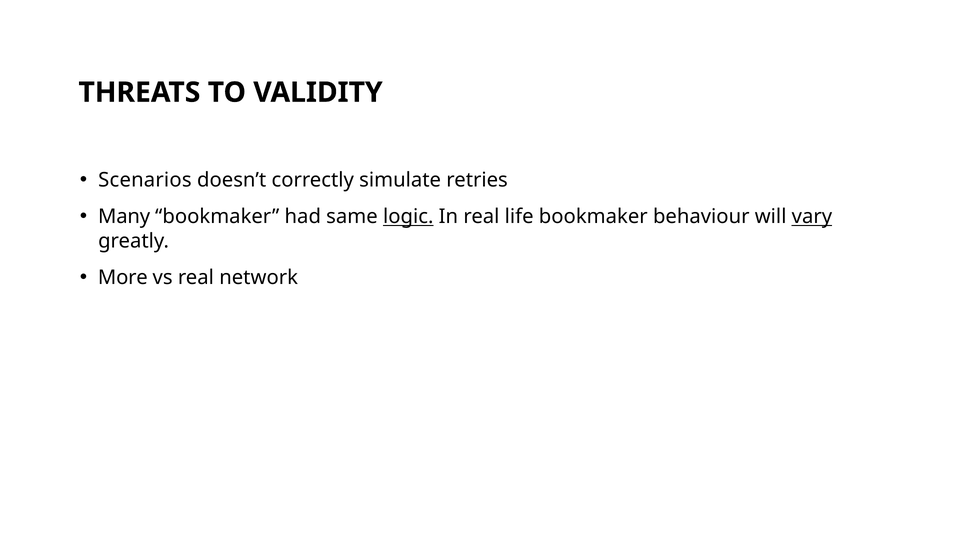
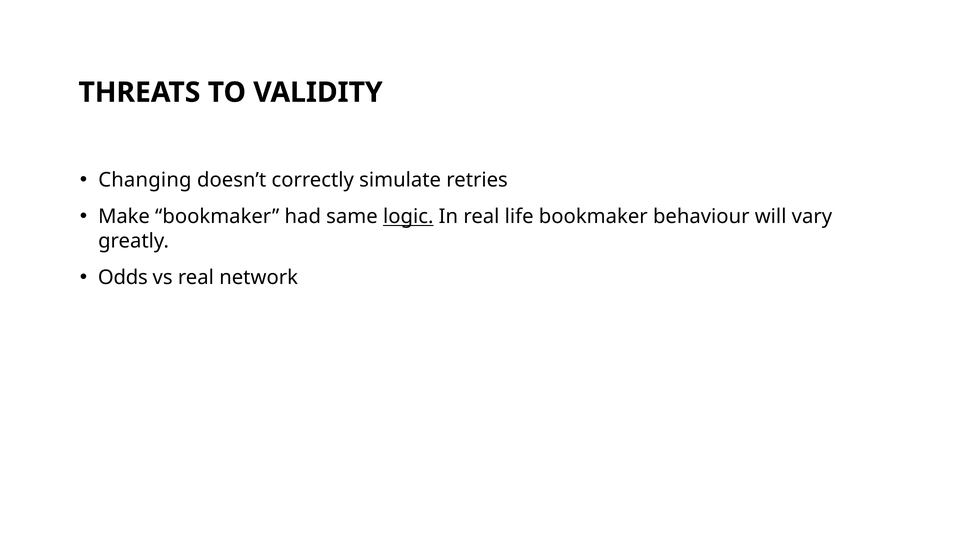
Scenarios: Scenarios -> Changing
Many: Many -> Make
vary underline: present -> none
More: More -> Odds
